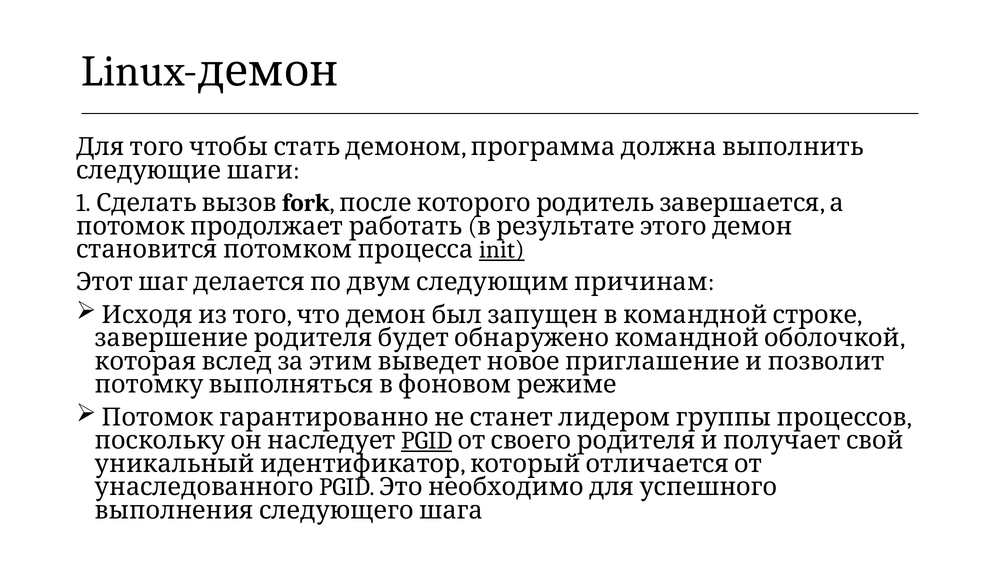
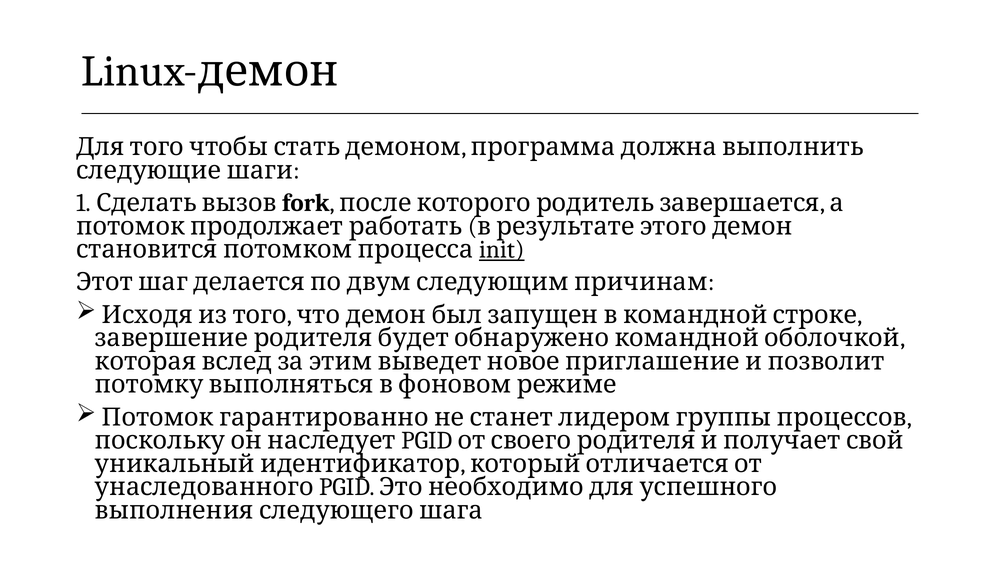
PGID at (427, 441) underline: present -> none
